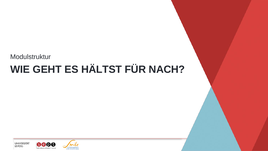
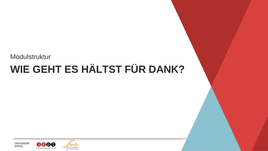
NACH: NACH -> DANK
